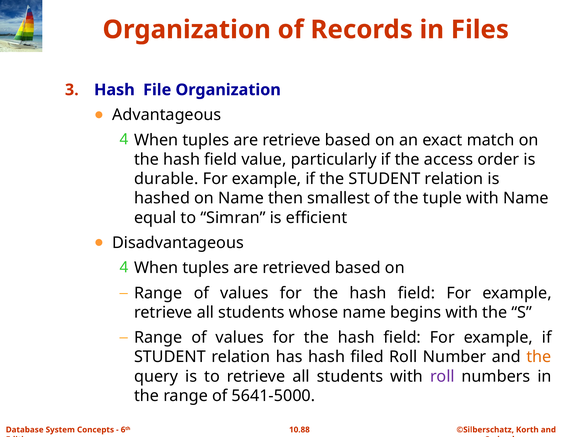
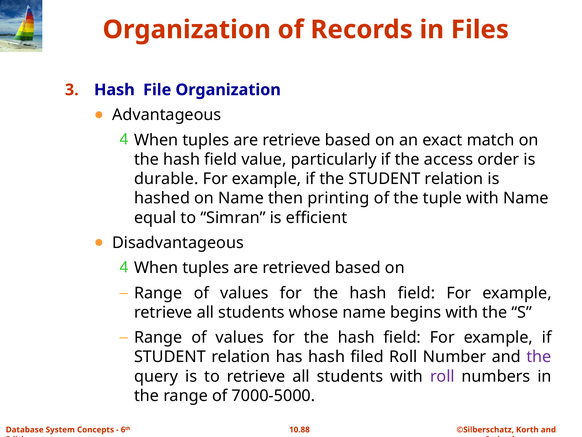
smallest: smallest -> printing
the at (539, 357) colour: orange -> purple
5641-5000: 5641-5000 -> 7000-5000
